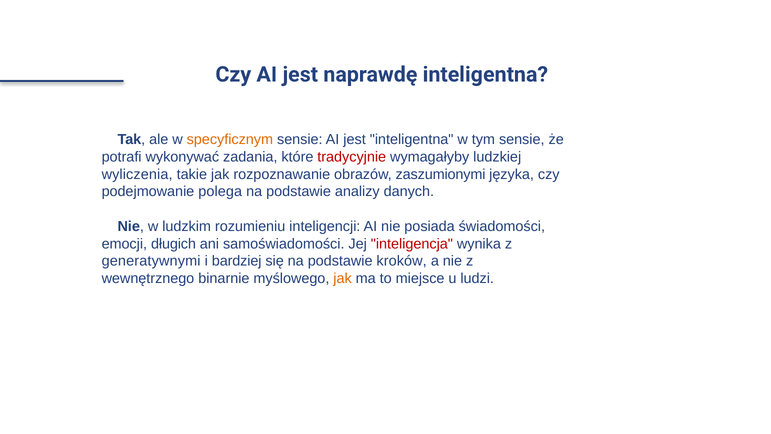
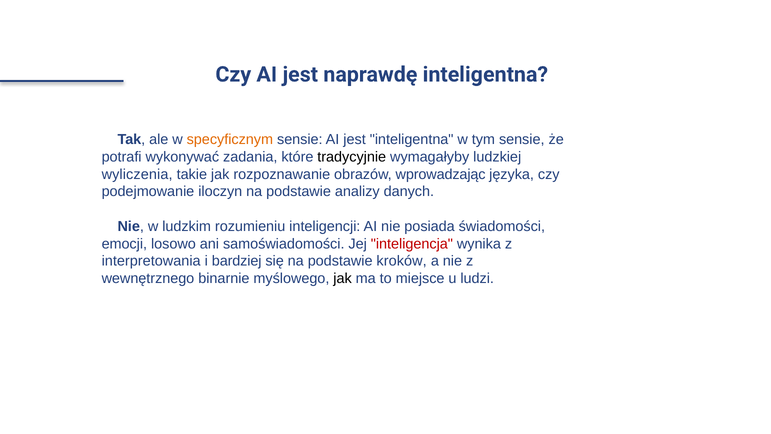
tradycyjnie colour: red -> black
zaszumionymi: zaszumionymi -> wprowadzając
polega: polega -> iloczyn
długich: długich -> losowo
generatywnymi: generatywnymi -> interpretowania
jak at (343, 278) colour: orange -> black
